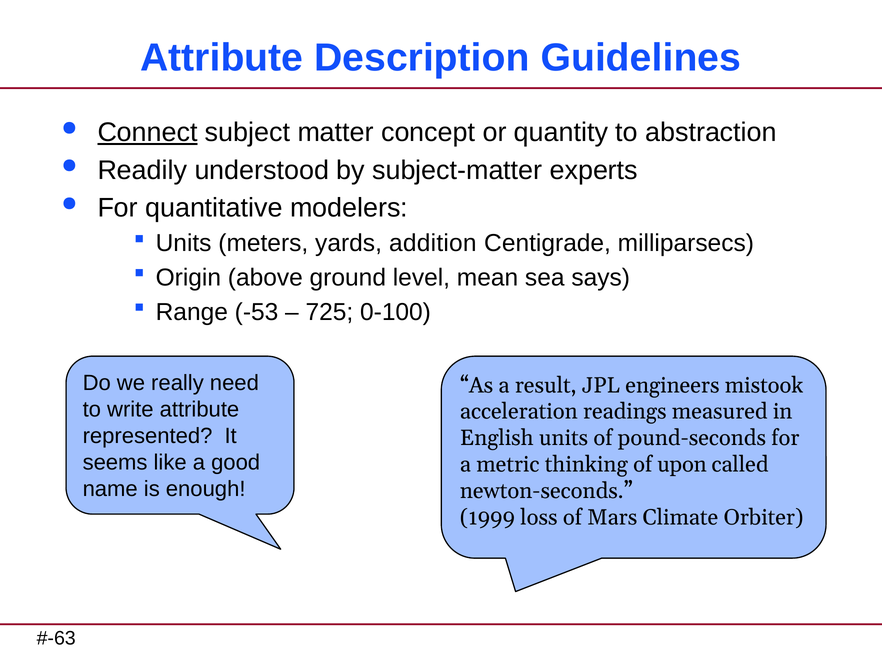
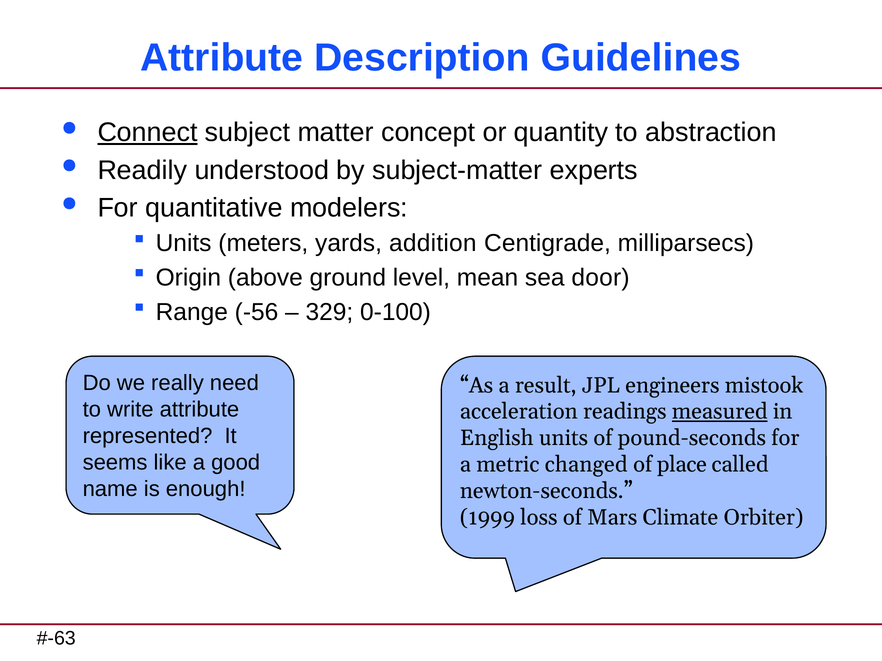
says: says -> door
-53: -53 -> -56
725: 725 -> 329
measured underline: none -> present
thinking: thinking -> changed
upon: upon -> place
